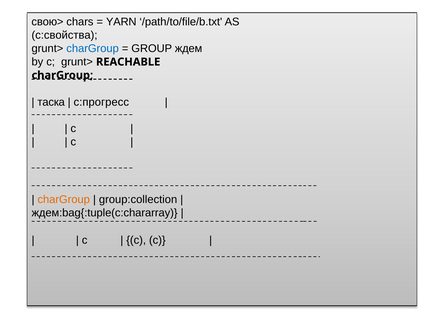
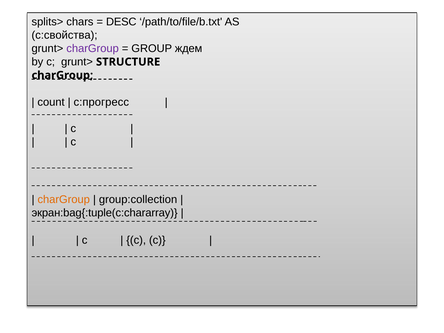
свою>: свою> -> splits>
YARN: YARN -> DESC
charGroup at (93, 49) colour: blue -> purple
REACHABLE: REACHABLE -> STRUCTURE
таска: таска -> count
ждем:bag{:tuple(c:chararray: ждем:bag{:tuple(c:chararray -> экран:bag{:tuple(c:chararray
